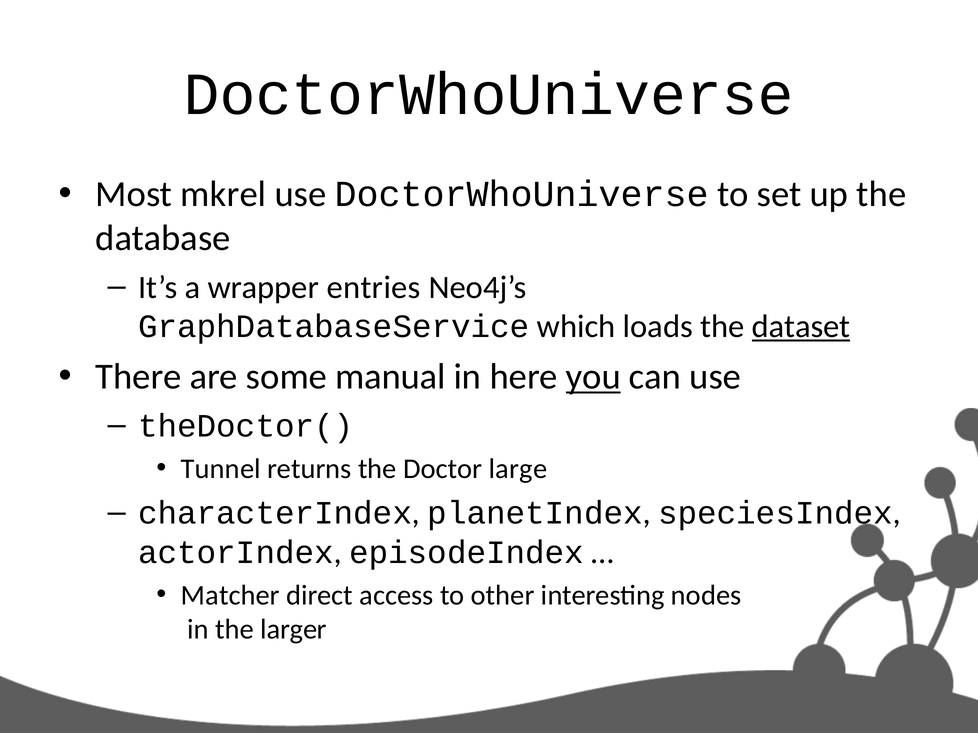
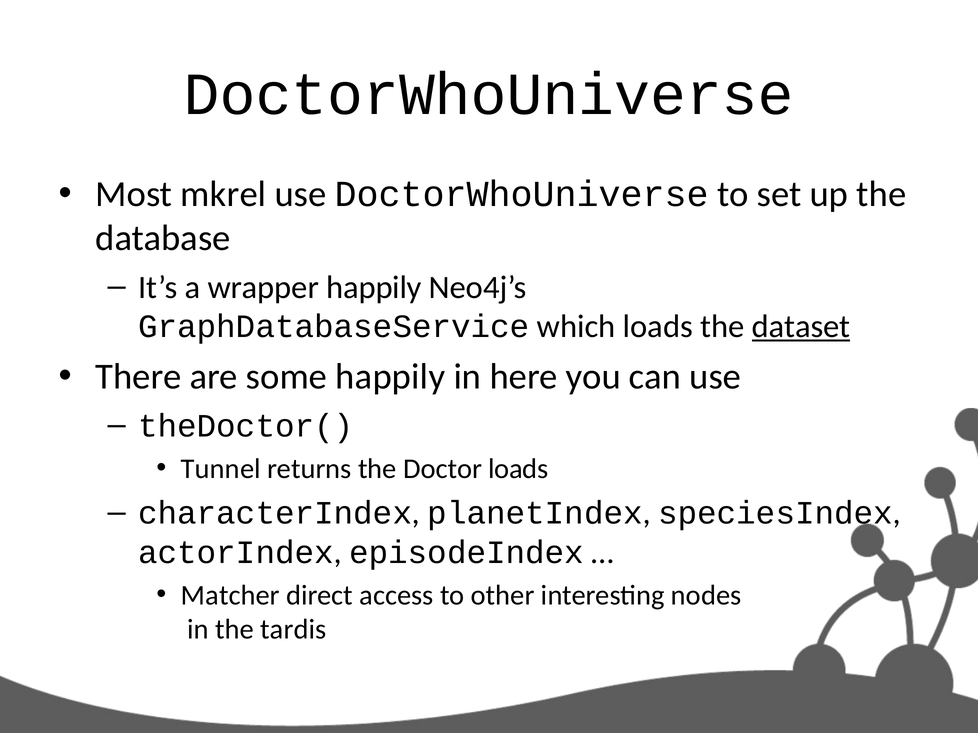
wrapper entries: entries -> happily
some manual: manual -> happily
you underline: present -> none
Doctor large: large -> loads
larger: larger -> tardis
